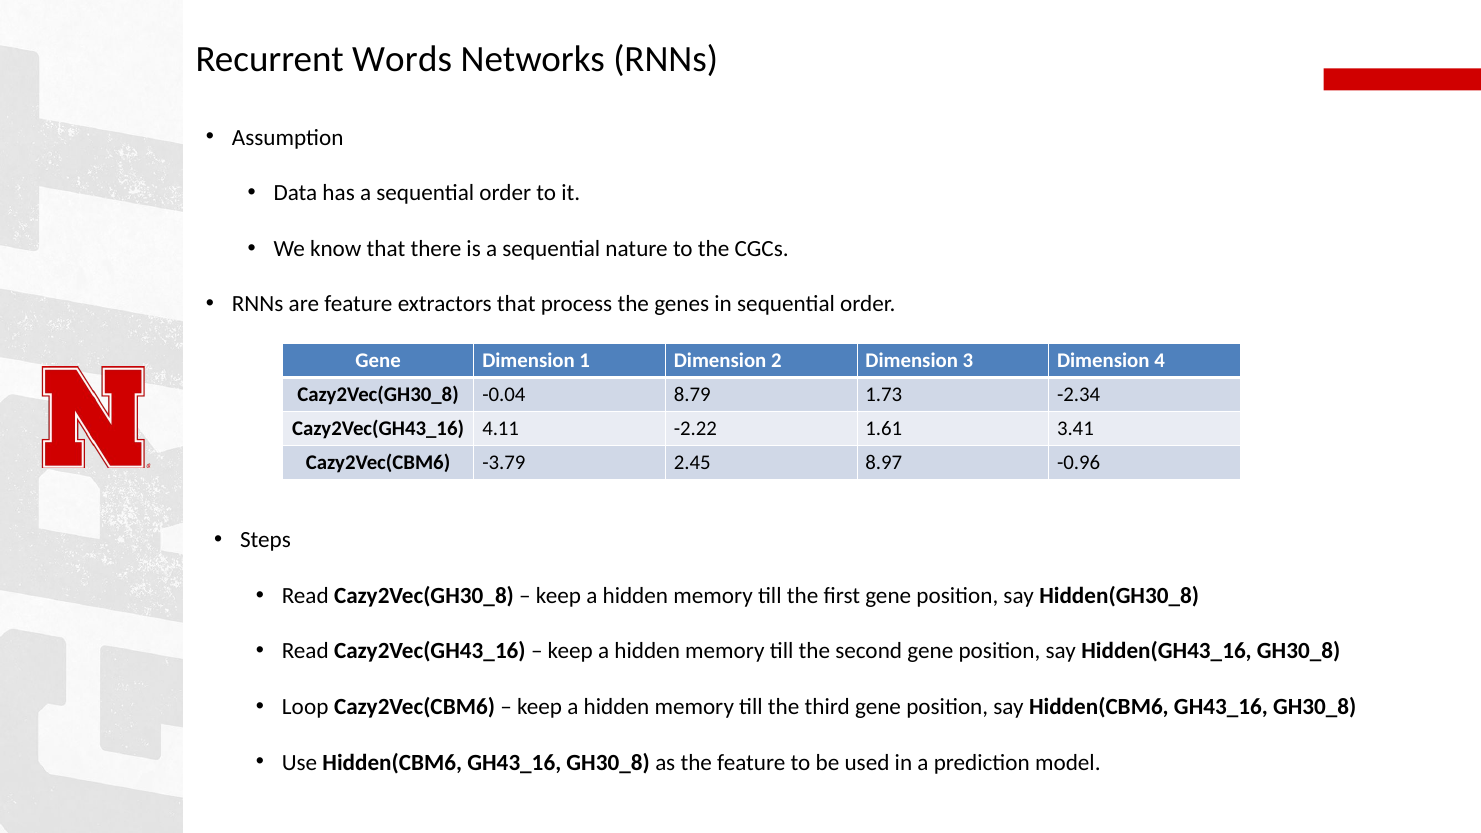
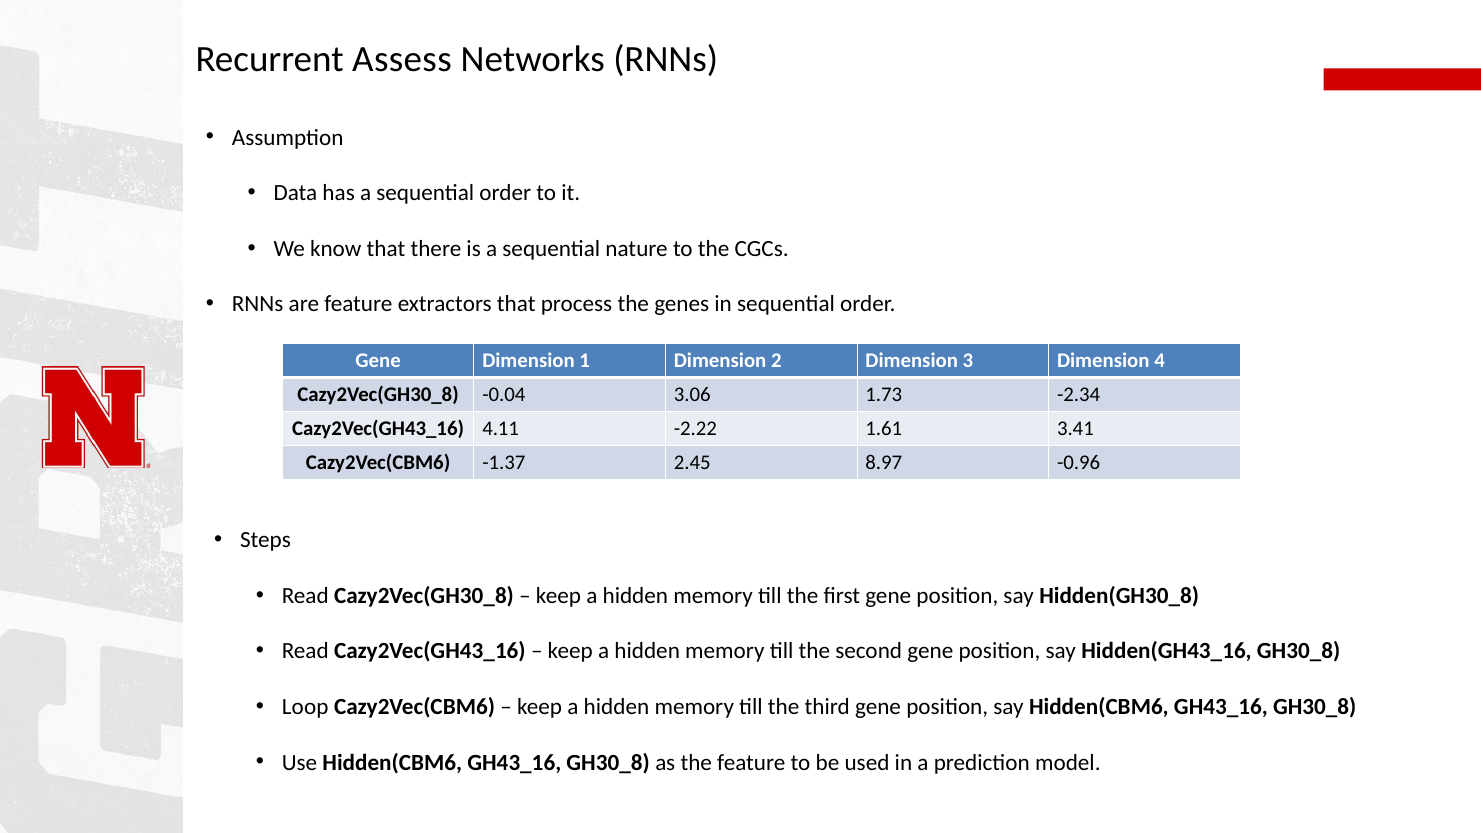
Words: Words -> Assess
8.79: 8.79 -> 3.06
-3.79: -3.79 -> -1.37
